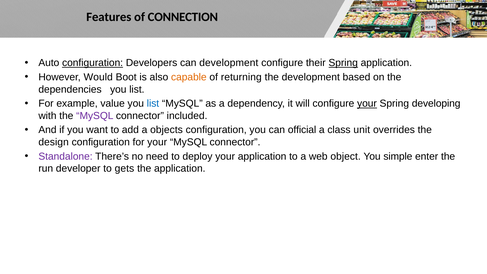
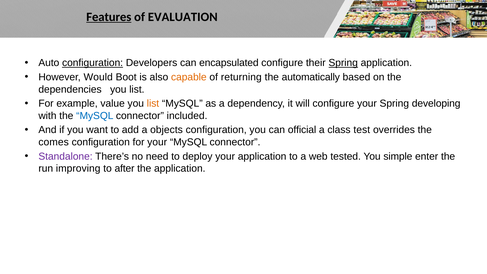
Features underline: none -> present
CONNECTION: CONNECTION -> EVALUATION
can development: development -> encapsulated
the development: development -> automatically
list at (153, 104) colour: blue -> orange
your at (367, 104) underline: present -> none
MySQL at (95, 116) colour: purple -> blue
unit: unit -> test
design: design -> comes
object: object -> tested
developer: developer -> improving
gets: gets -> after
